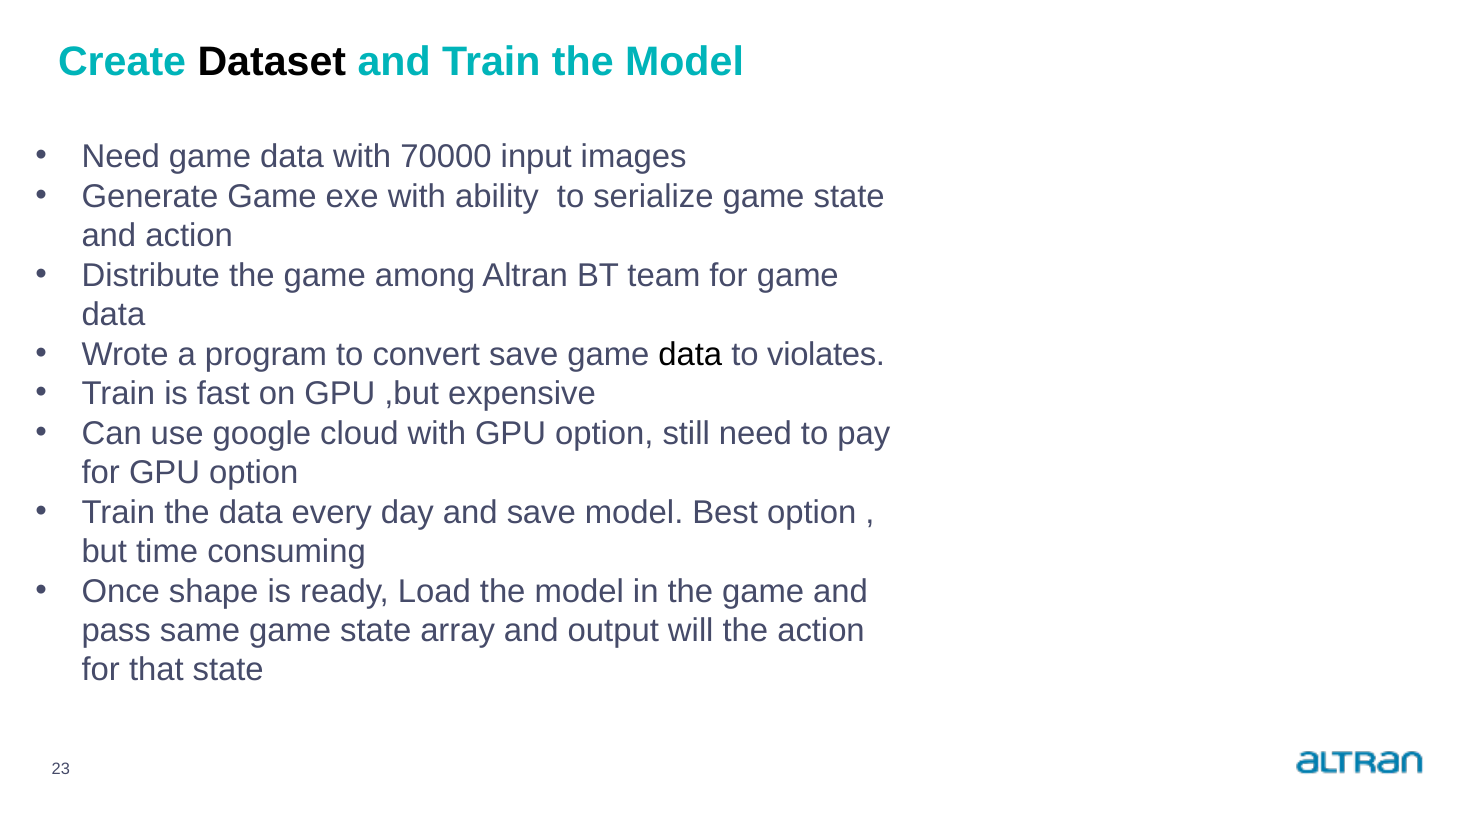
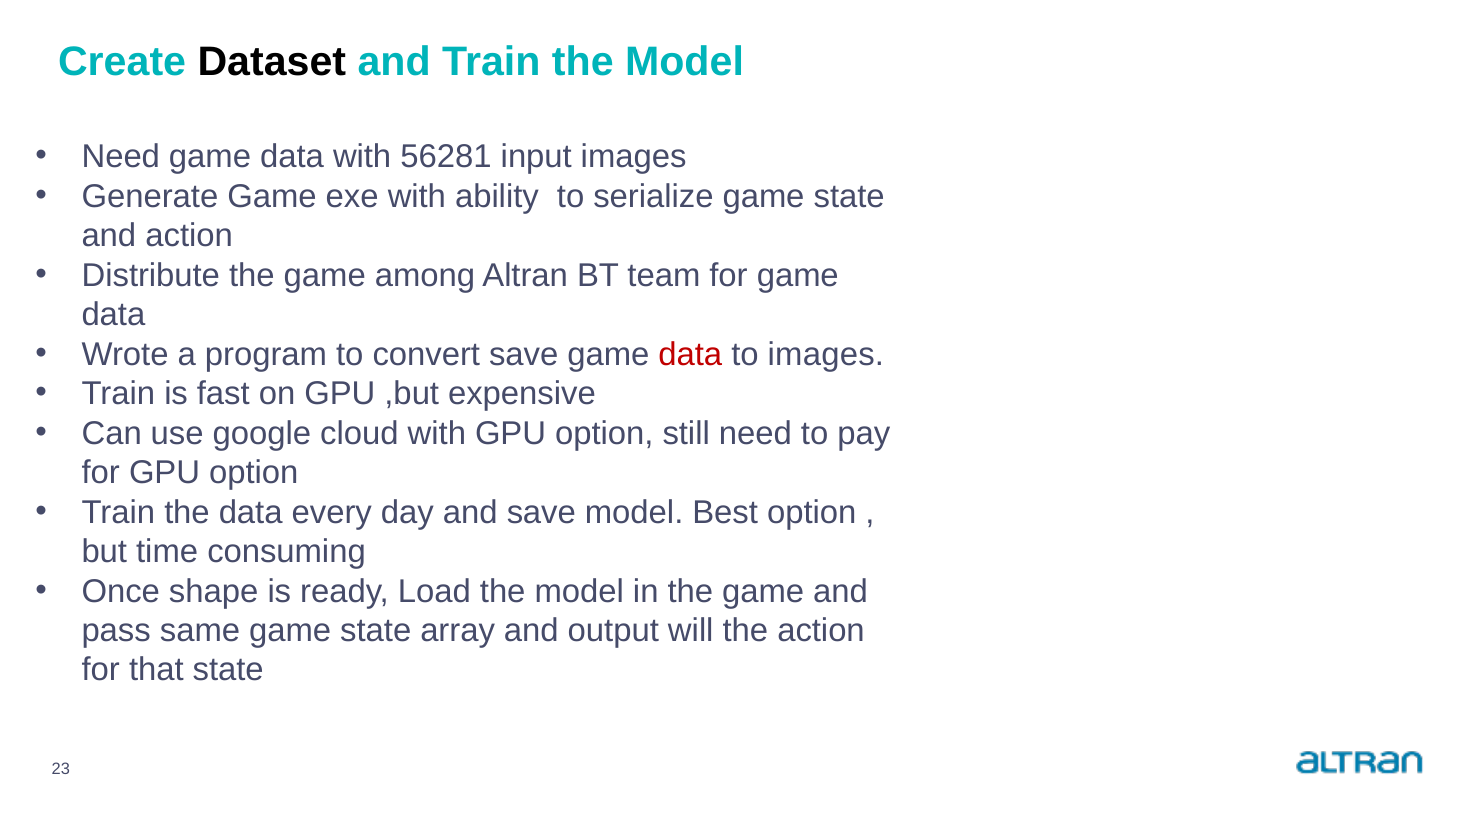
70000: 70000 -> 56281
data at (690, 354) colour: black -> red
to violates: violates -> images
